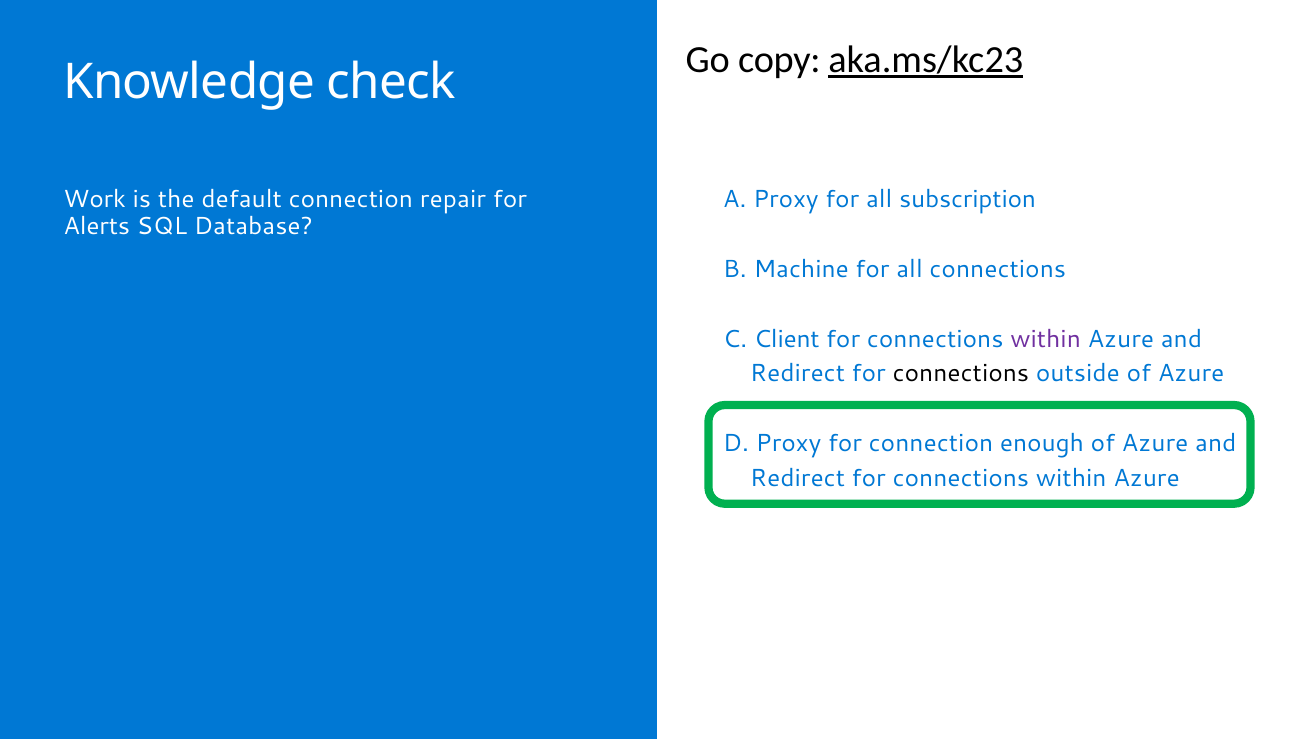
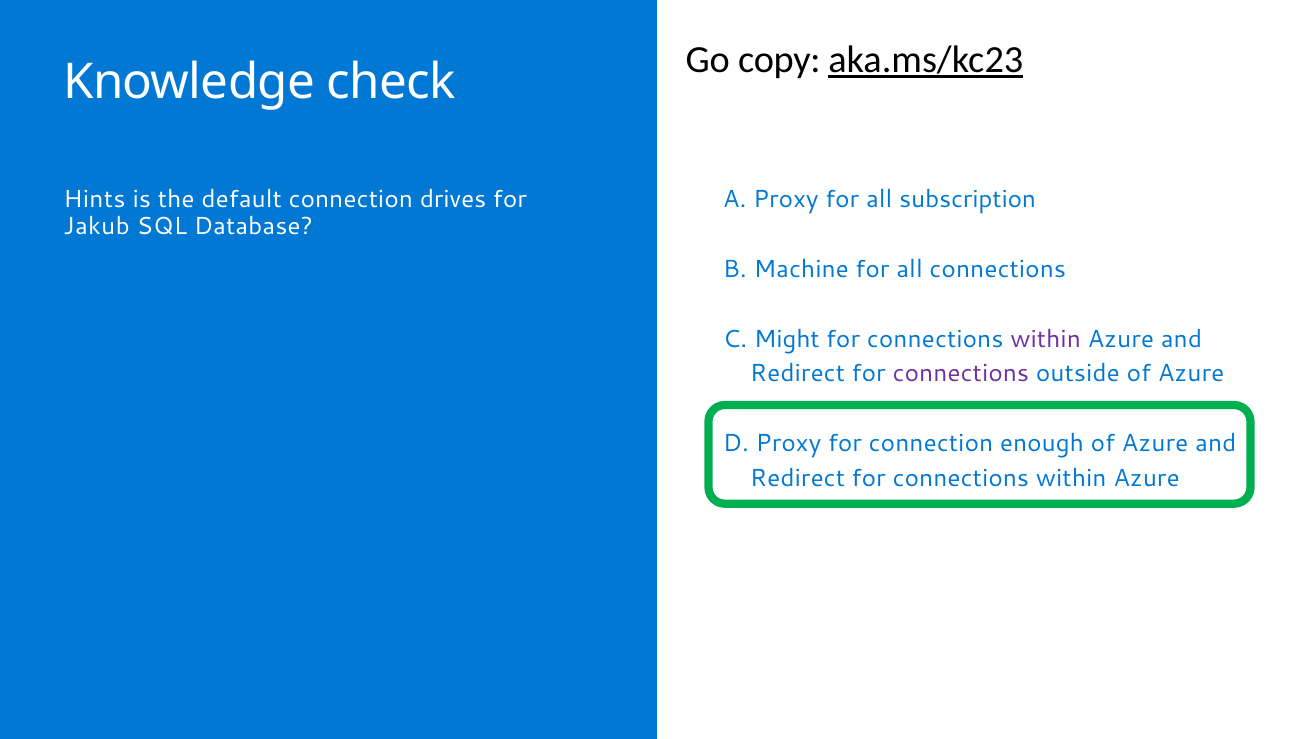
Work: Work -> Hints
repair: repair -> drives
Alerts: Alerts -> Jakub
Client: Client -> Might
connections at (961, 374) colour: black -> purple
